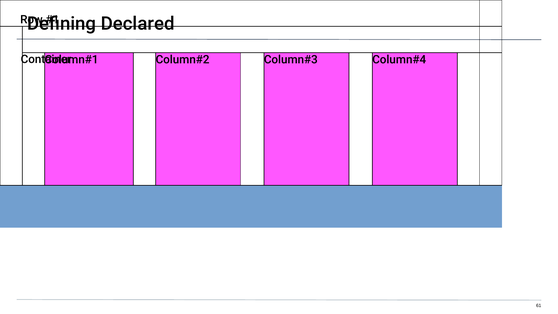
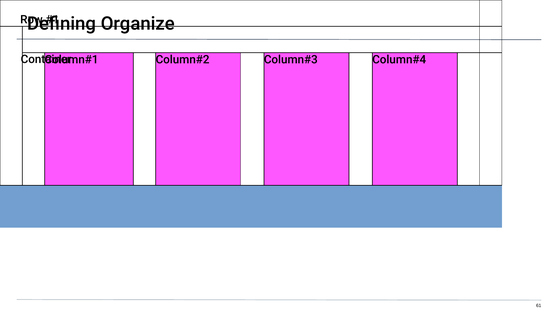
Declared: Declared -> Organize
